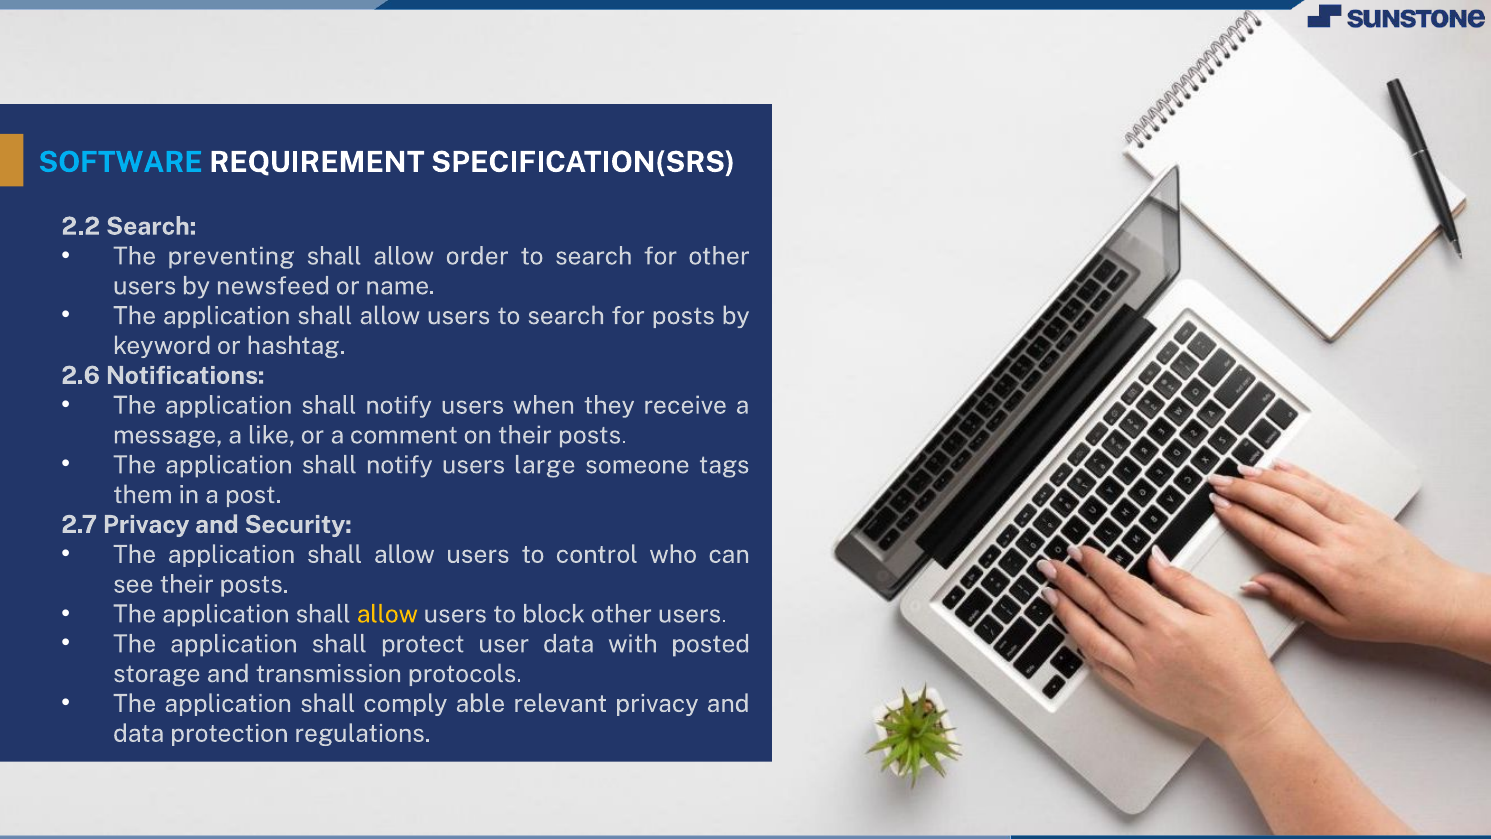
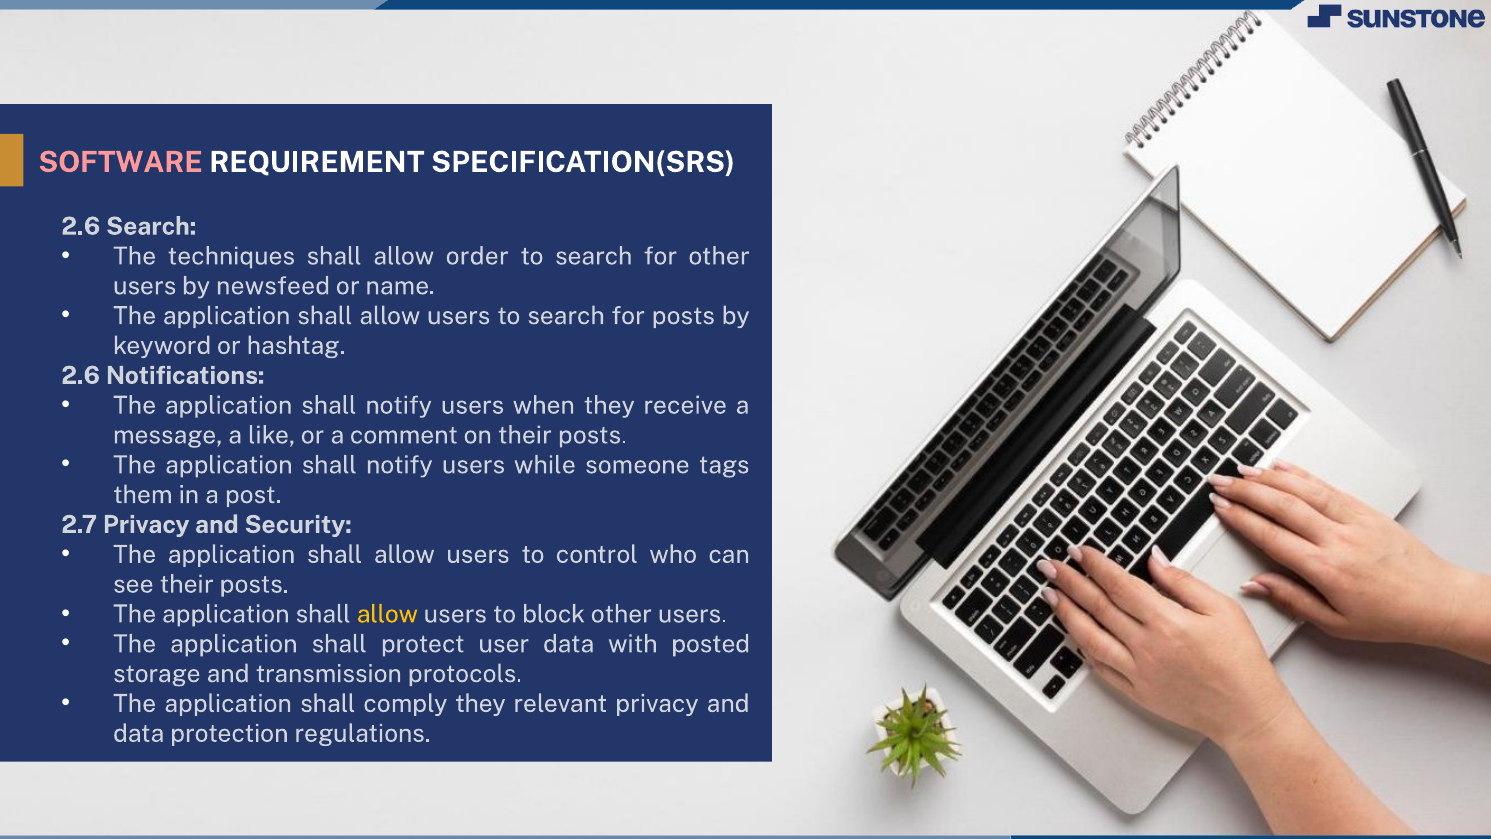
SOFTWARE colour: light blue -> pink
2.2 at (81, 226): 2.2 -> 2.6
preventing: preventing -> techniques
large: large -> while
comply able: able -> they
